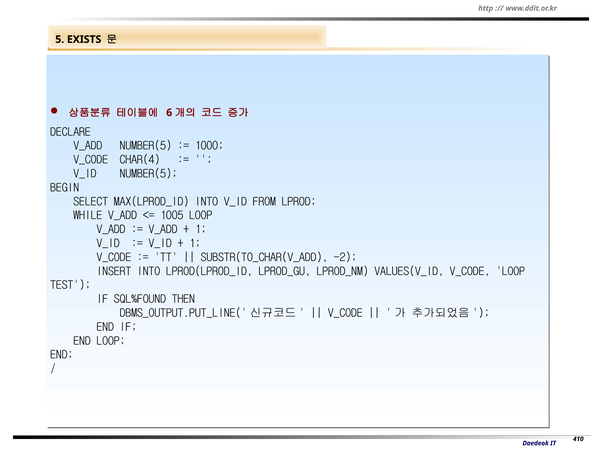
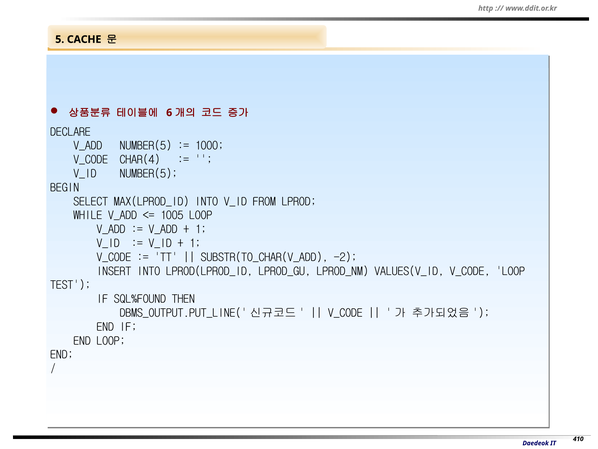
EXISTS: EXISTS -> CACHE
